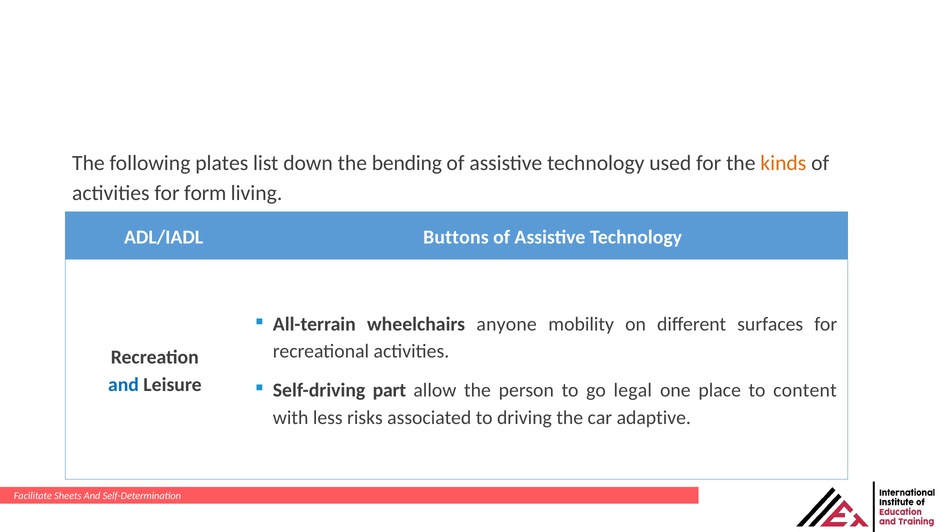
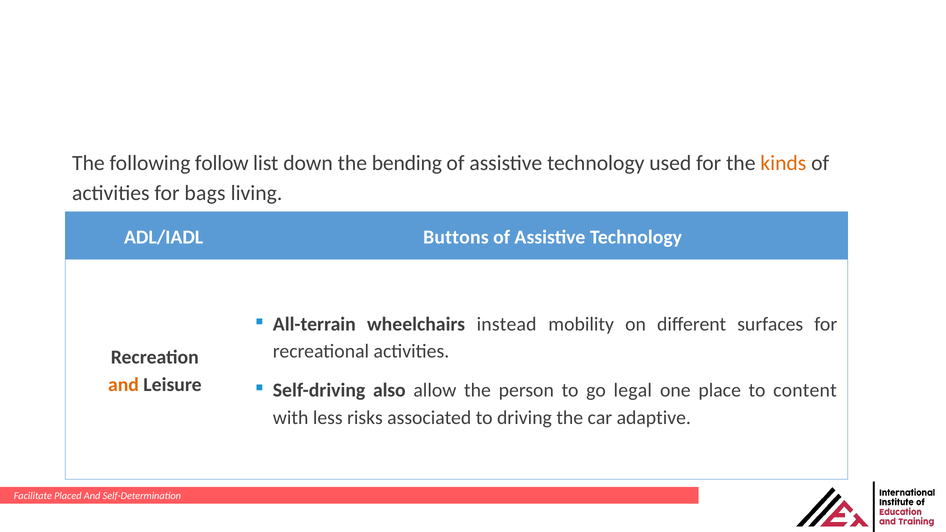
plates: plates -> follow
form: form -> bags
anyone: anyone -> instead
and at (123, 385) colour: blue -> orange
part: part -> also
Sheets: Sheets -> Placed
